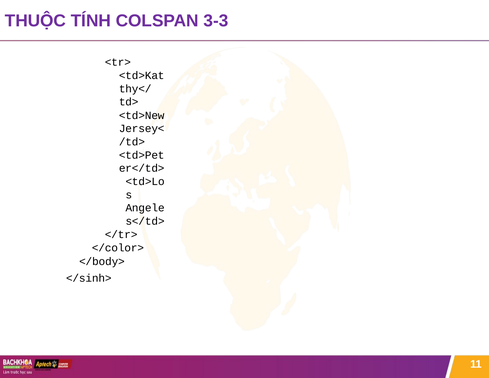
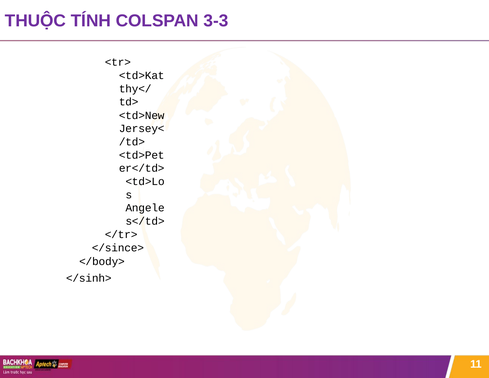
</color>: </color> -> </since>
